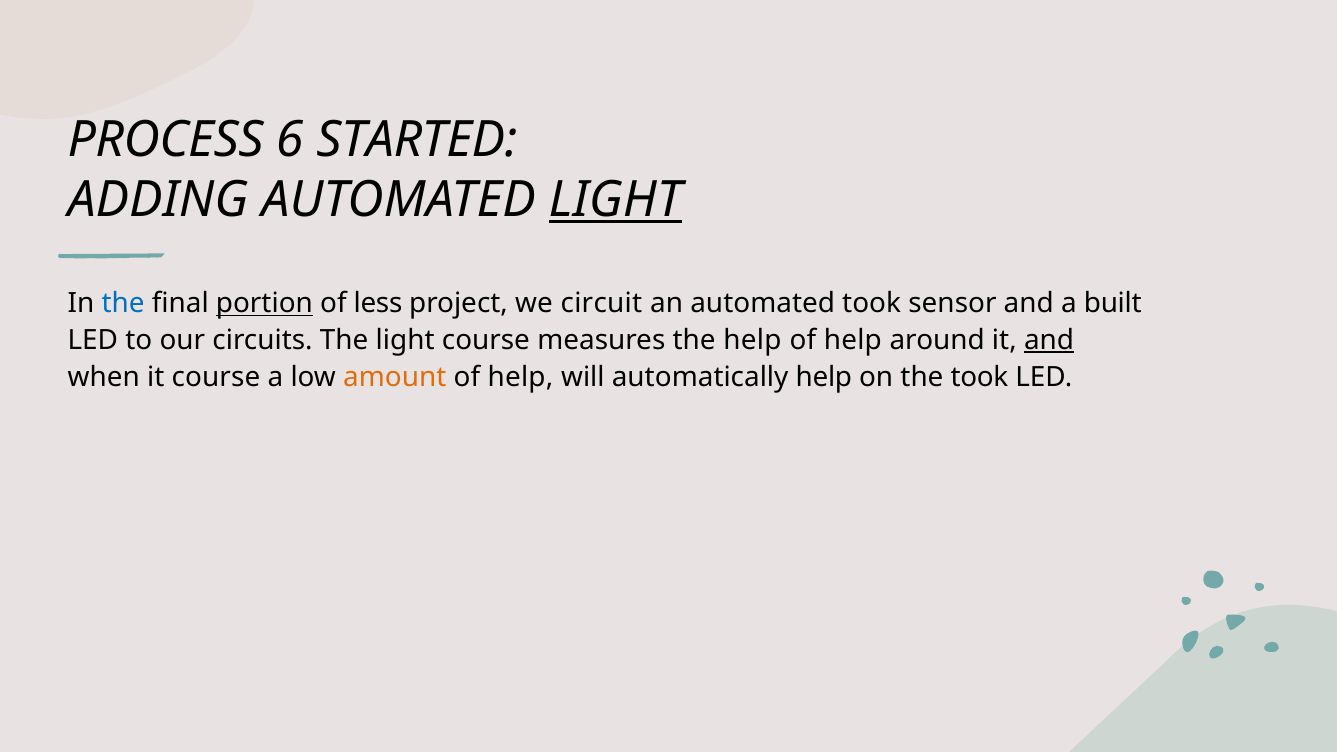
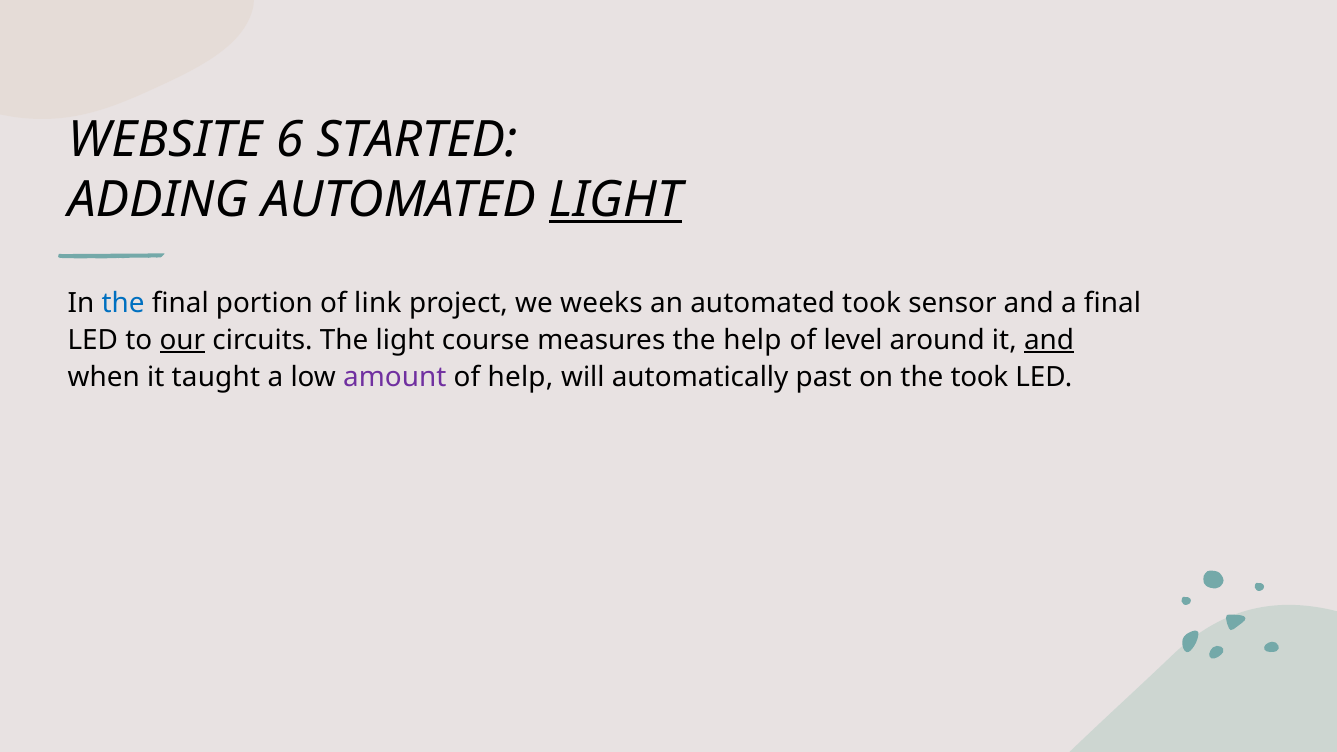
PROCESS: PROCESS -> WEBSITE
portion underline: present -> none
less: less -> link
circuit: circuit -> weeks
a built: built -> final
our underline: none -> present
help at (853, 340): help -> level
it course: course -> taught
amount colour: orange -> purple
automatically help: help -> past
